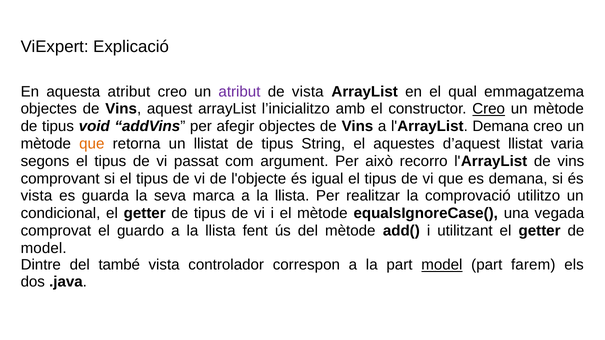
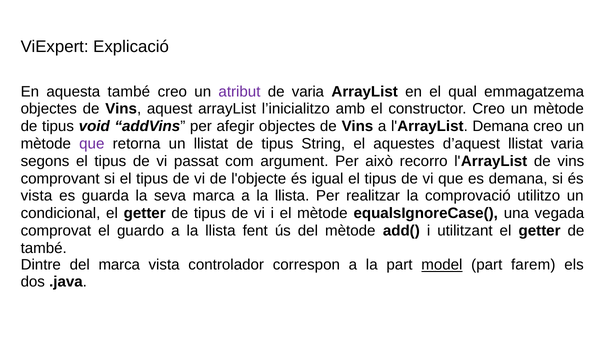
aquesta atribut: atribut -> també
de vista: vista -> varia
Creo at (489, 109) underline: present -> none
que at (92, 144) colour: orange -> purple
model at (44, 248): model -> també
del també: també -> marca
